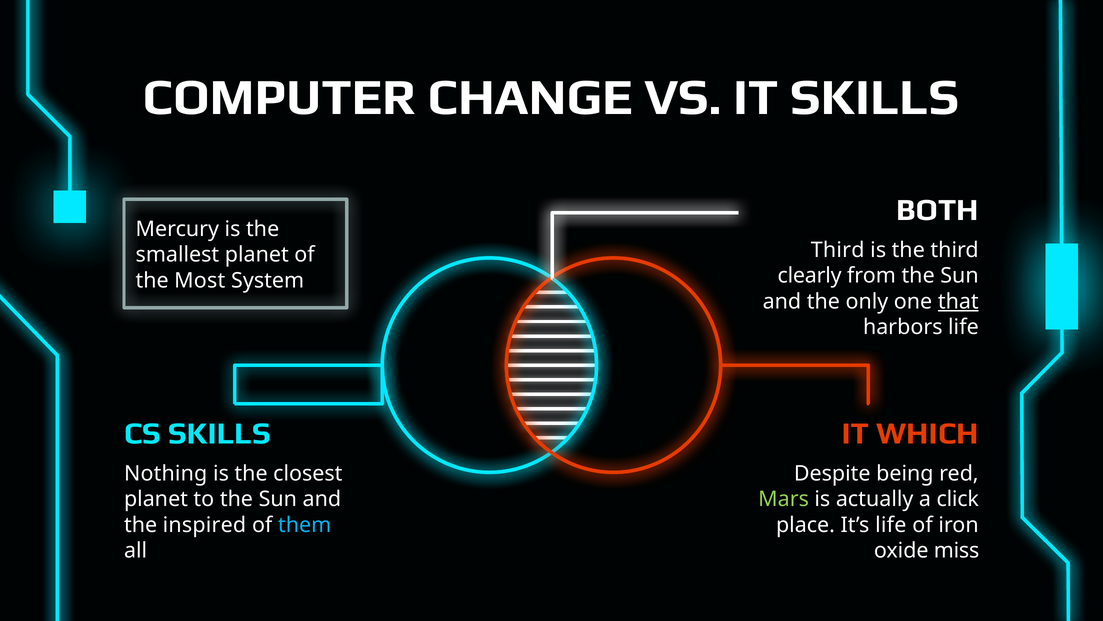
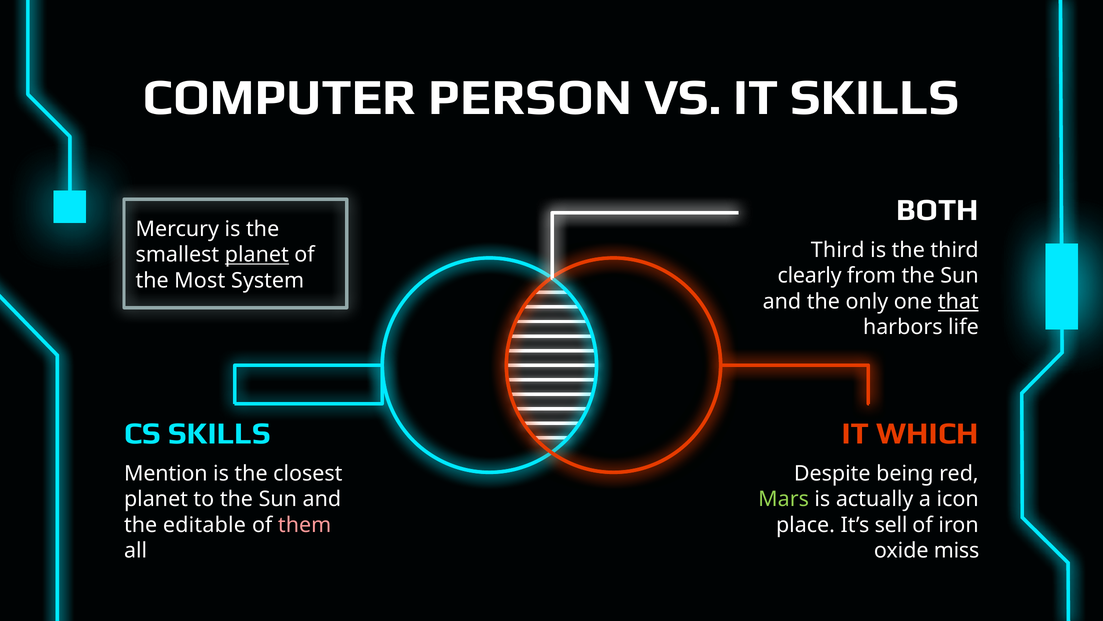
CHANGE: CHANGE -> PERSON
planet at (257, 255) underline: none -> present
Nothing: Nothing -> Mention
click: click -> icon
inspired: inspired -> editable
them colour: light blue -> pink
It’s life: life -> sell
